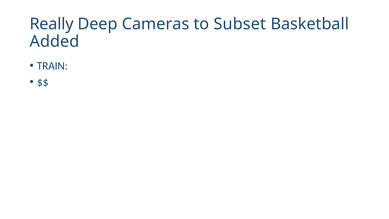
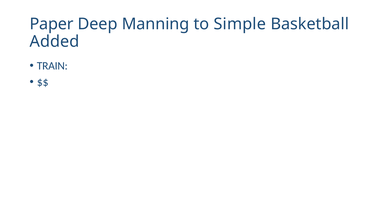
Really: Really -> Paper
Cameras: Cameras -> Manning
Subset: Subset -> Simple
